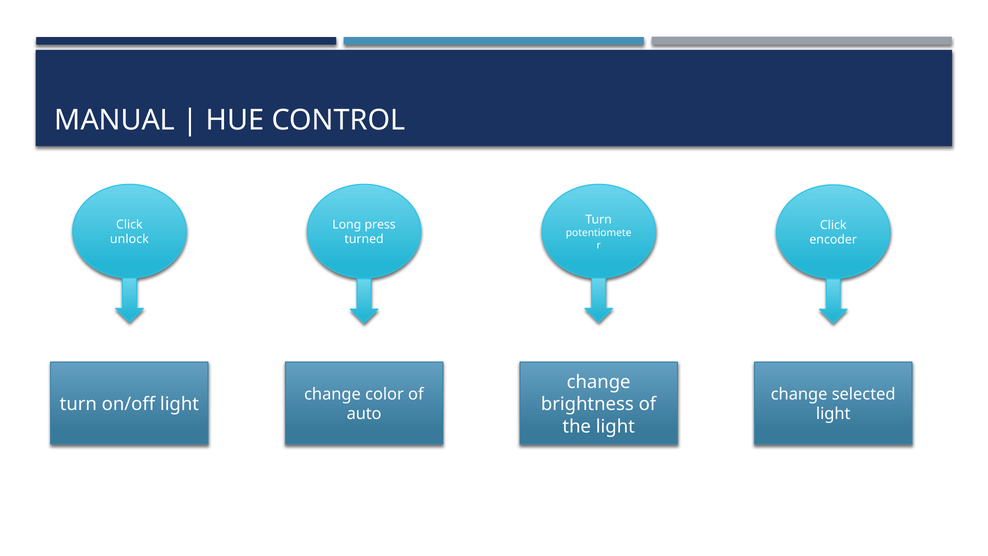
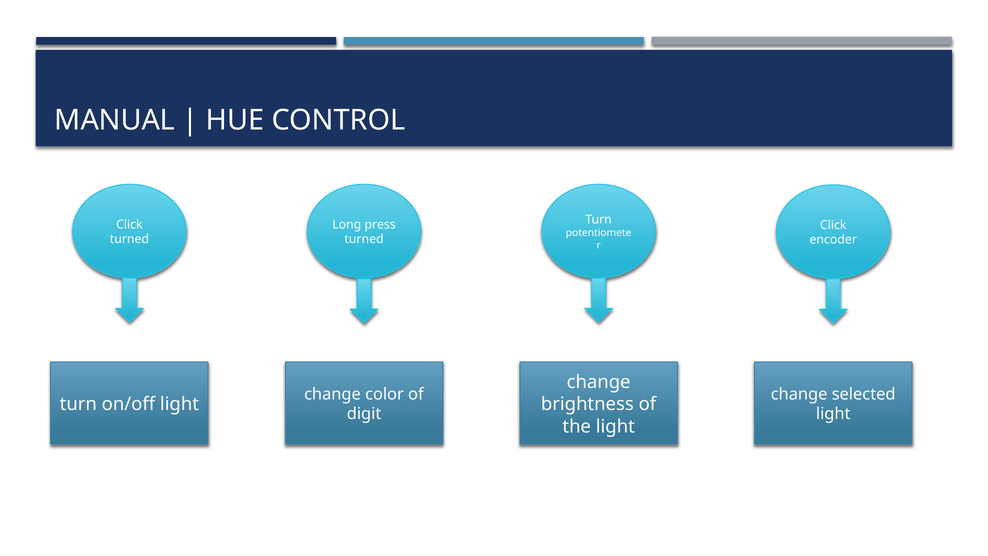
unlock at (129, 239): unlock -> turned
auto: auto -> digit
